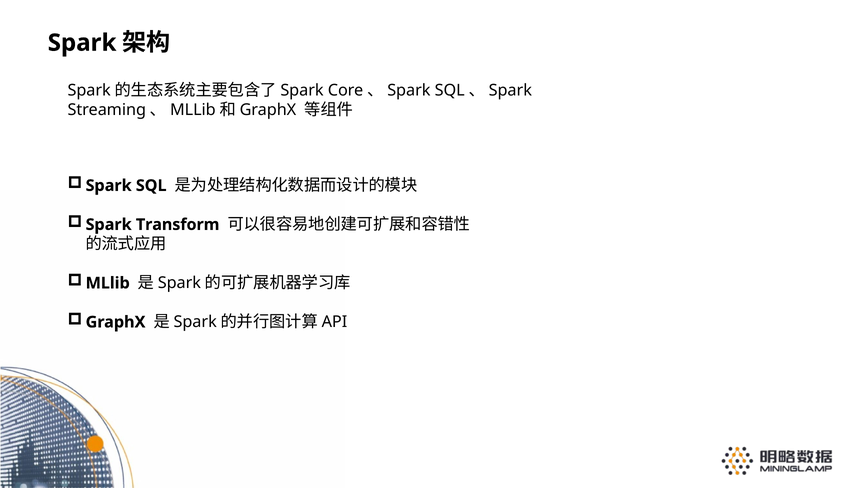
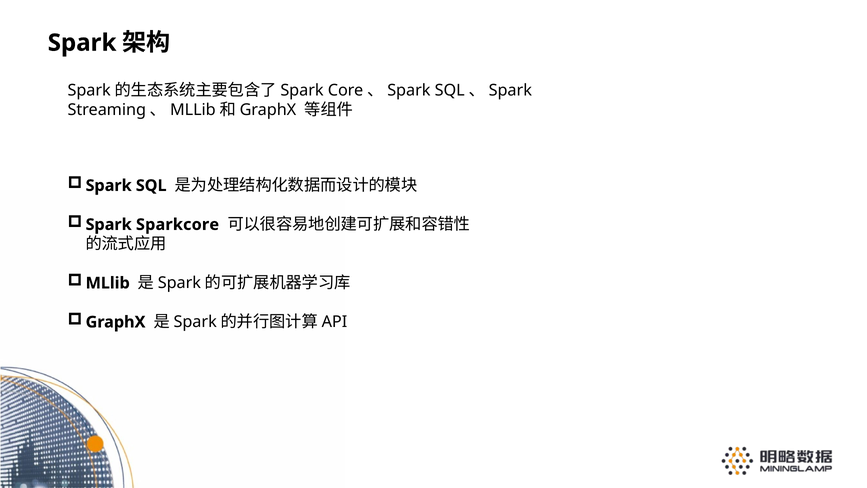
Transform: Transform -> Sparkcore
